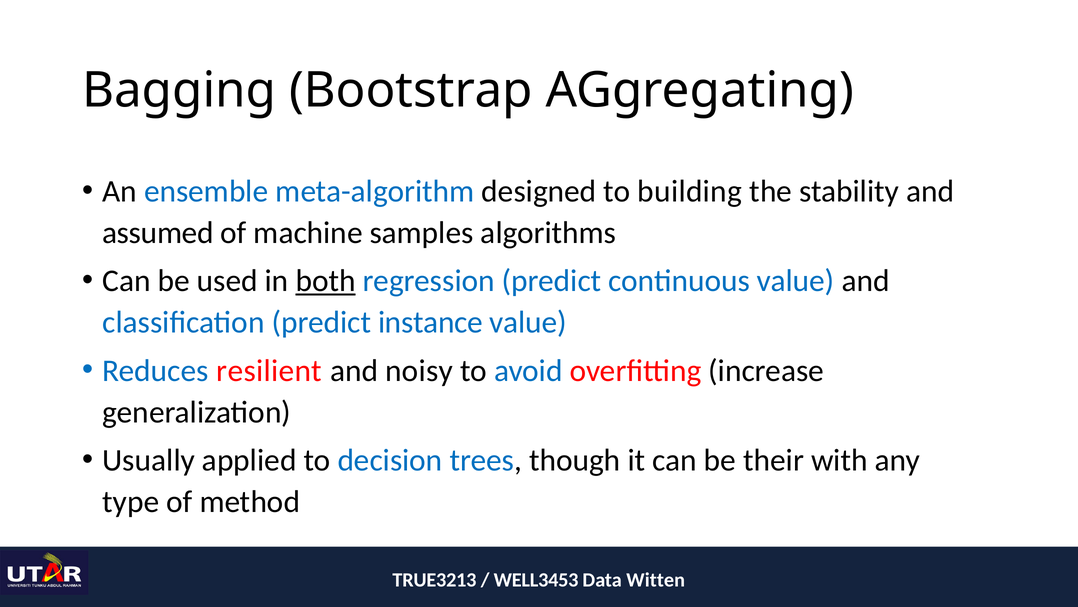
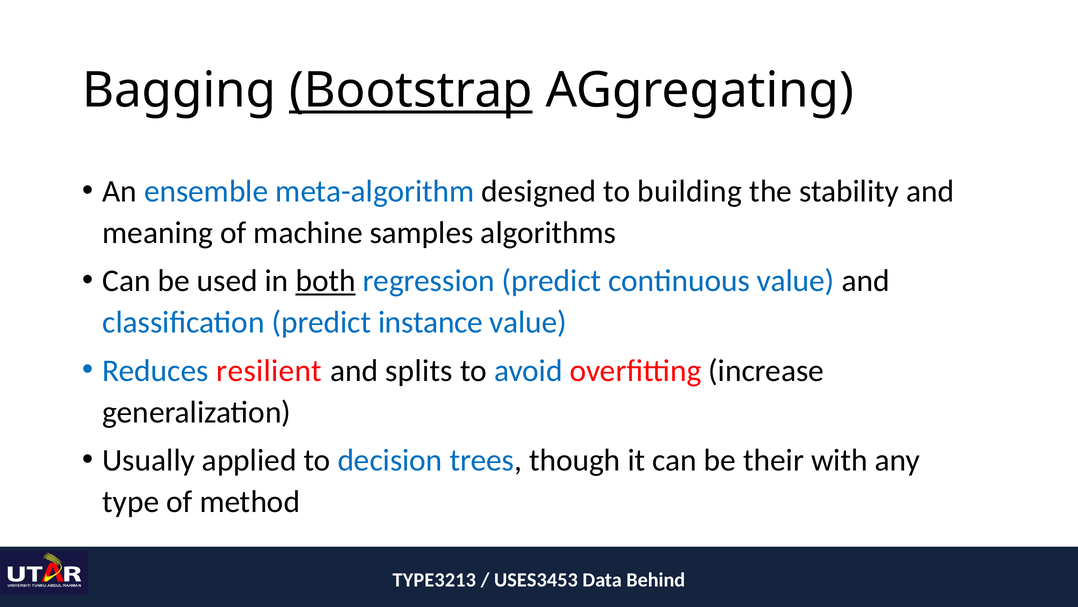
Bootstrap underline: none -> present
assumed: assumed -> meaning
noisy: noisy -> splits
TRUE3213: TRUE3213 -> TYPE3213
WELL3453: WELL3453 -> USES3453
Witten: Witten -> Behind
